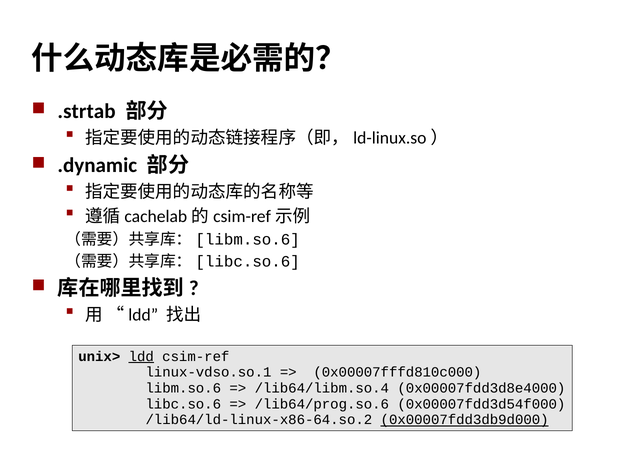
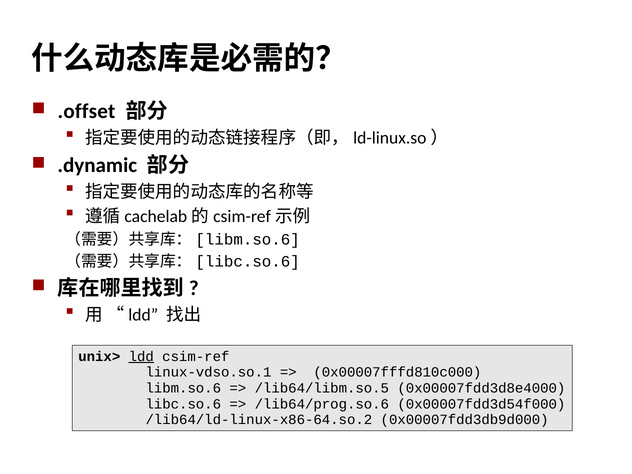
.strtab: .strtab -> .offset
/lib64/libm.so.4: /lib64/libm.so.4 -> /lib64/libm.so.5
0x00007fdd3db9d000 underline: present -> none
